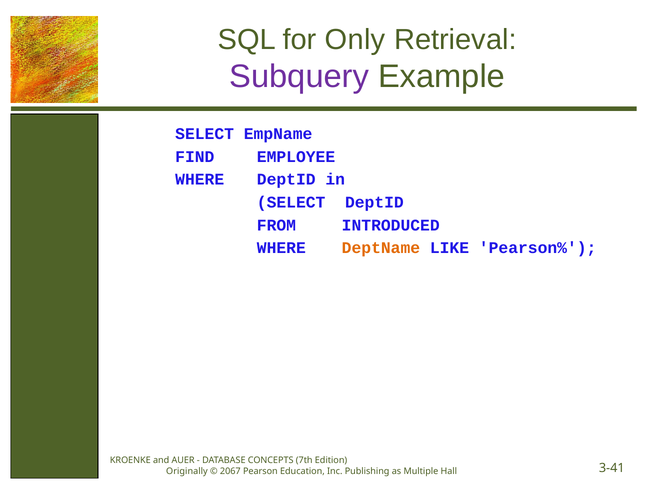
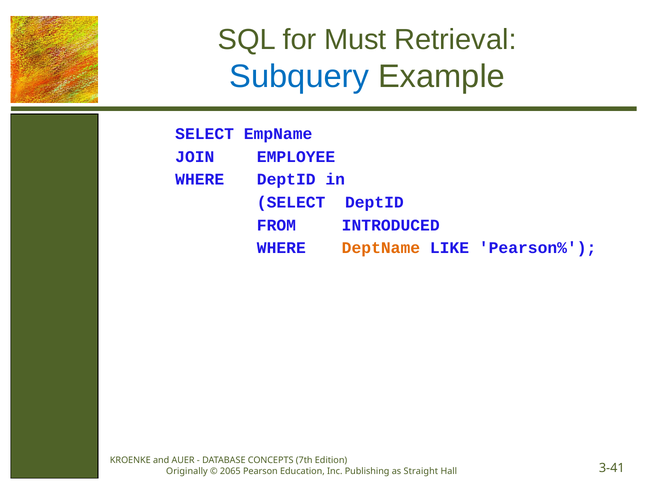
Only: Only -> Must
Subquery colour: purple -> blue
FIND: FIND -> JOIN
2067: 2067 -> 2065
Multiple: Multiple -> Straight
